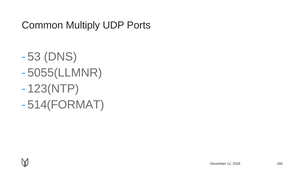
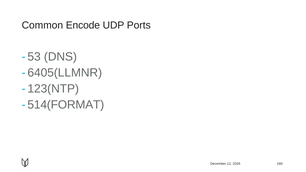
Multiply: Multiply -> Encode
5055(LLMNR: 5055(LLMNR -> 6405(LLMNR
